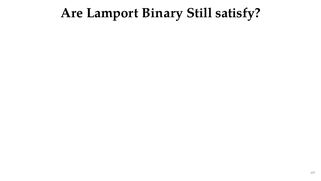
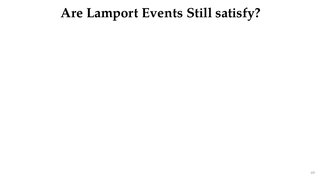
Binary: Binary -> Events
